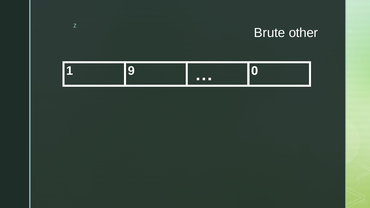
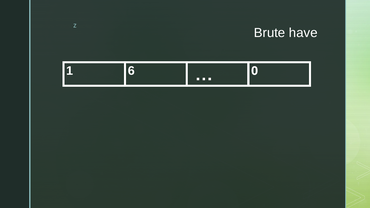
other: other -> have
9: 9 -> 6
